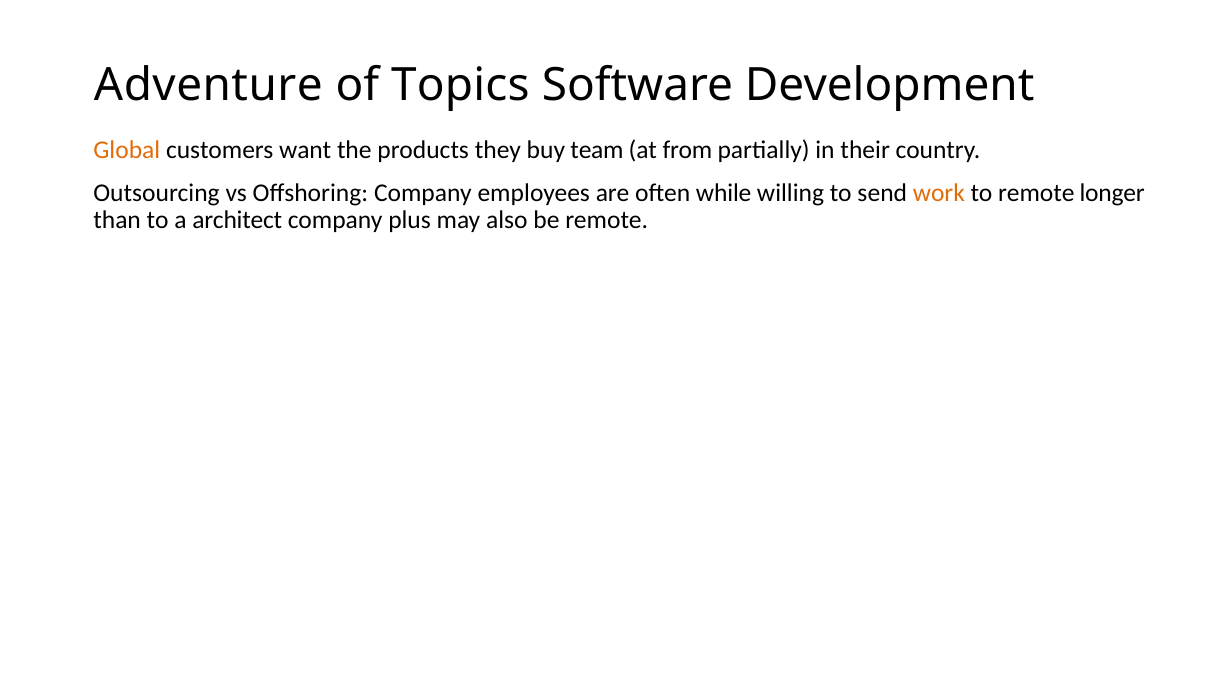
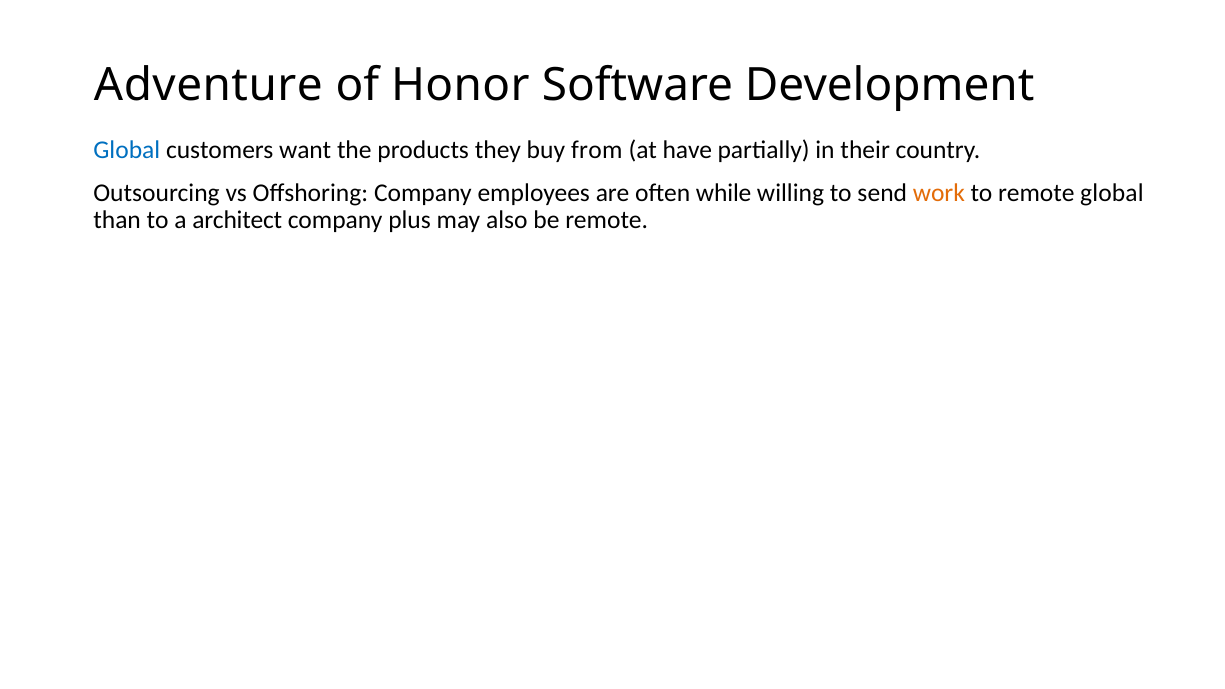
Topics: Topics -> Honor
Global at (127, 150) colour: orange -> blue
team: team -> from
from: from -> have
remote longer: longer -> global
